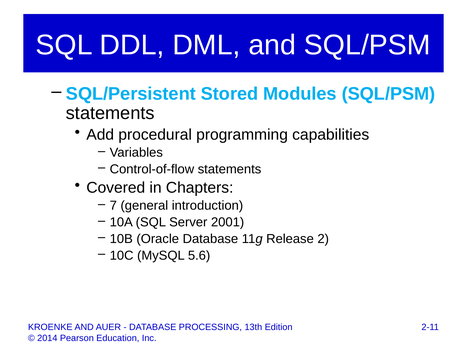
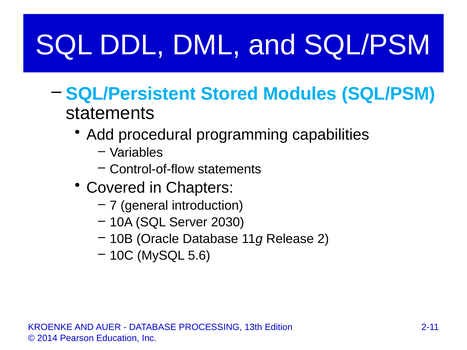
2001: 2001 -> 2030
